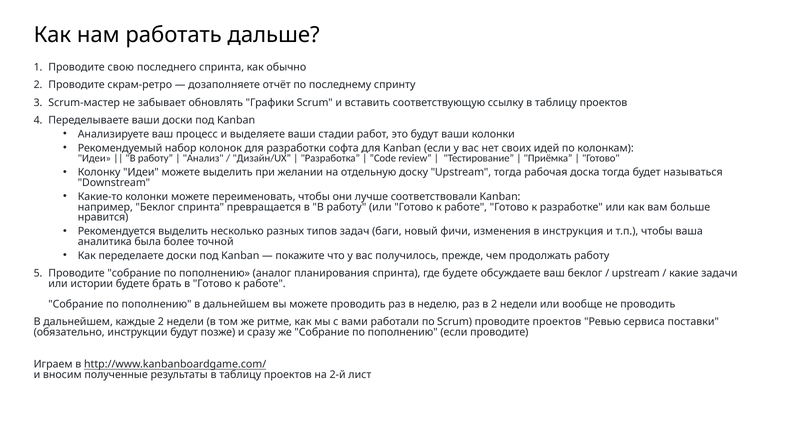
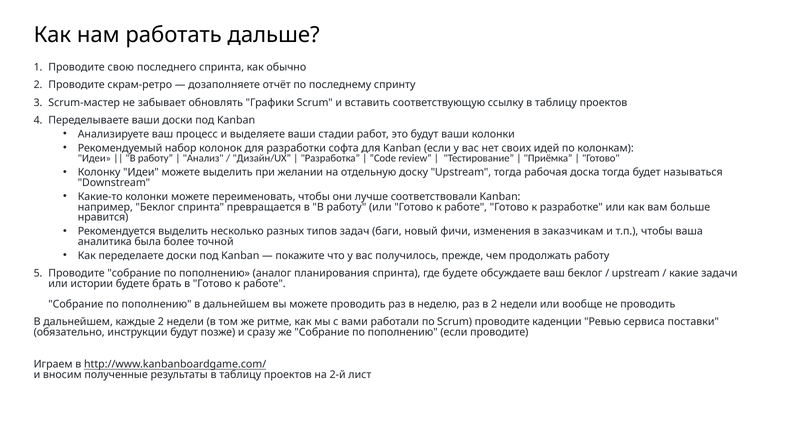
инструкция: инструкция -> заказчикам
проводите проектов: проектов -> каденции
